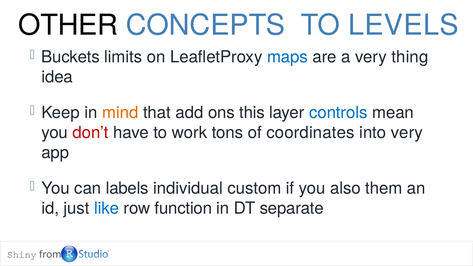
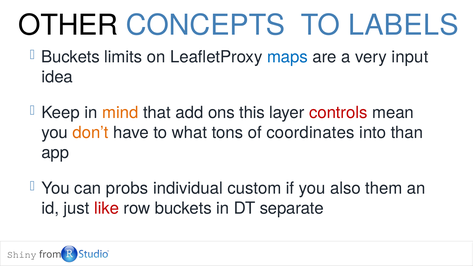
LEVELS: LEVELS -> LABELS
thing: thing -> input
controls colour: blue -> red
don’t colour: red -> orange
work: work -> what
into very: very -> than
labels: labels -> probs
like colour: blue -> red
row function: function -> buckets
